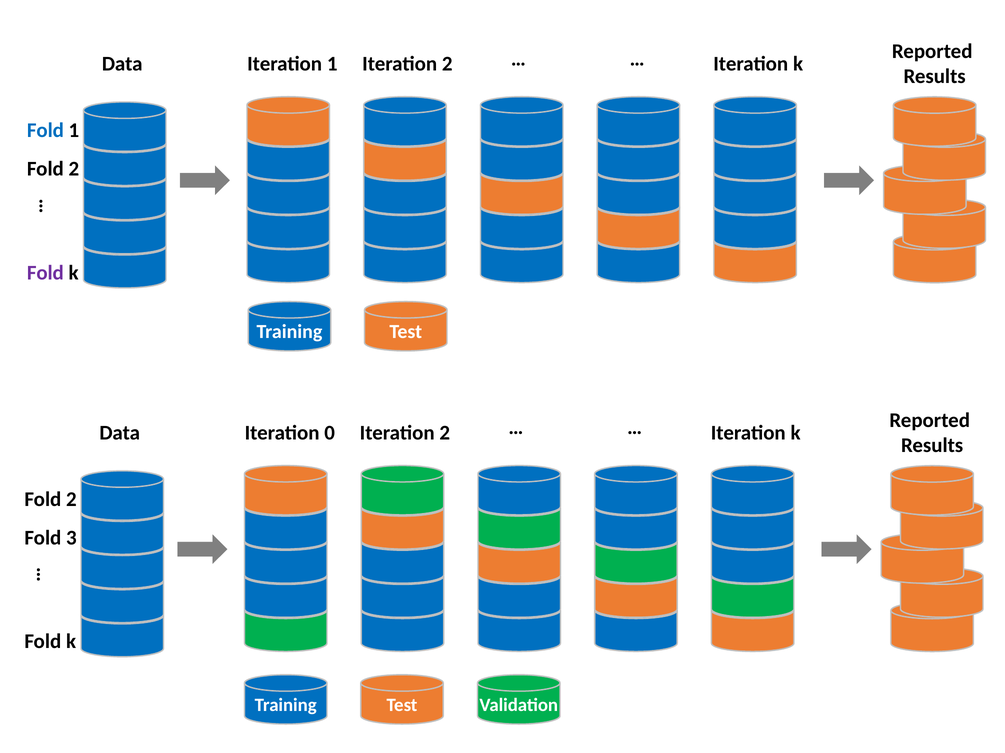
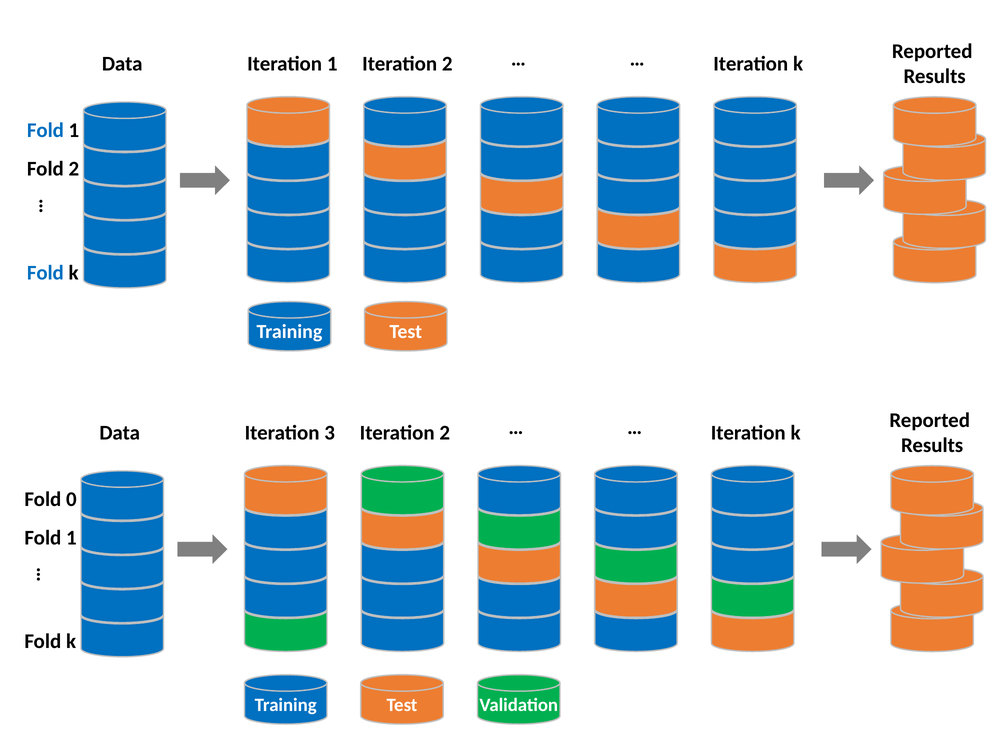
Fold at (45, 273) colour: purple -> blue
0: 0 -> 3
2 at (71, 500): 2 -> 0
3 at (71, 538): 3 -> 1
